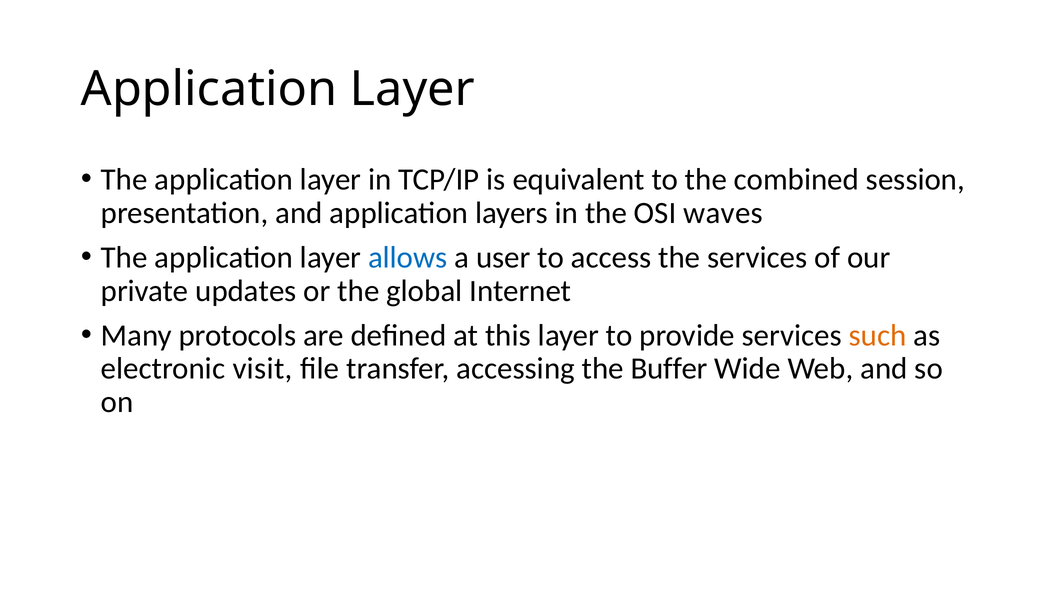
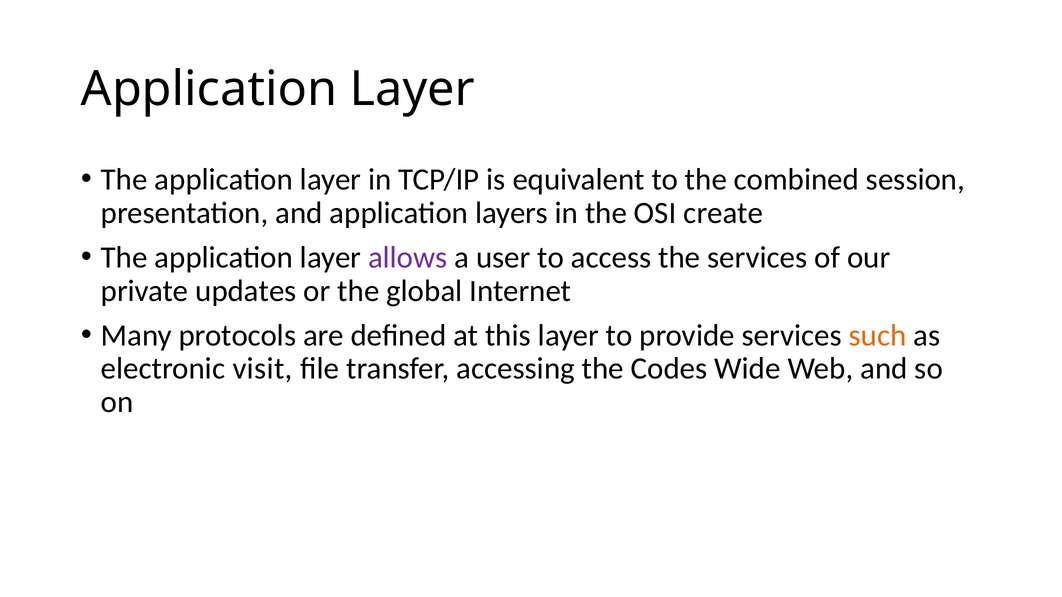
waves: waves -> create
allows colour: blue -> purple
Buffer: Buffer -> Codes
